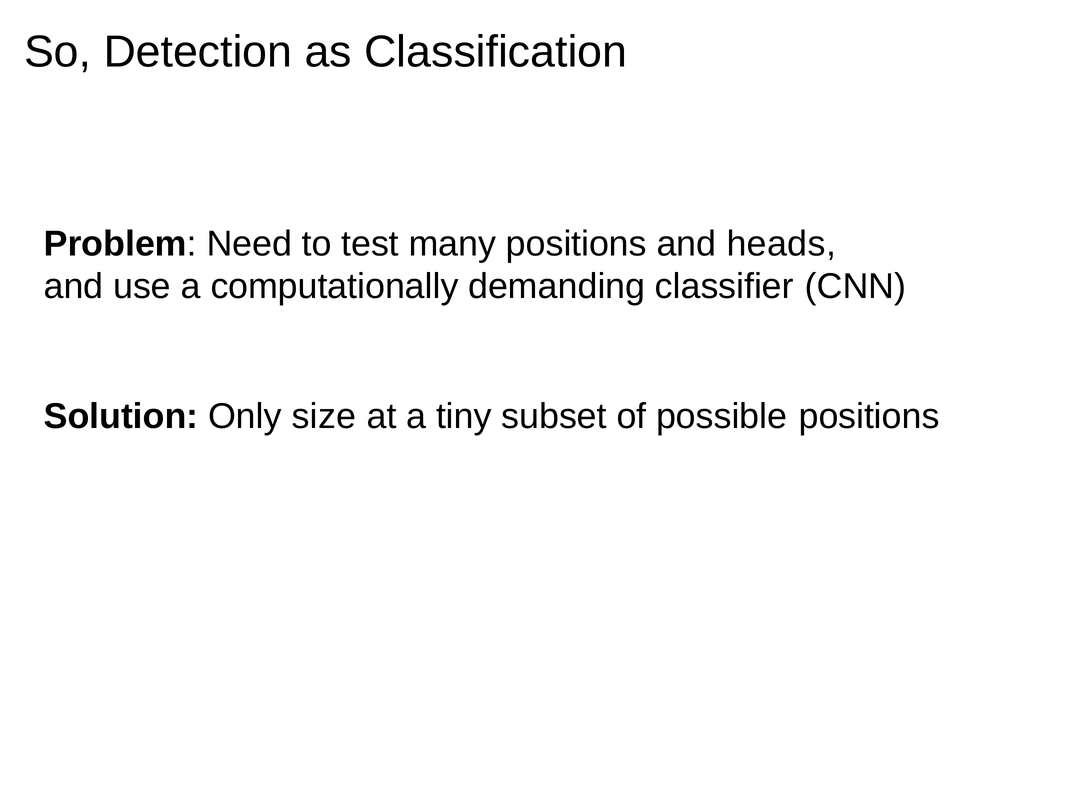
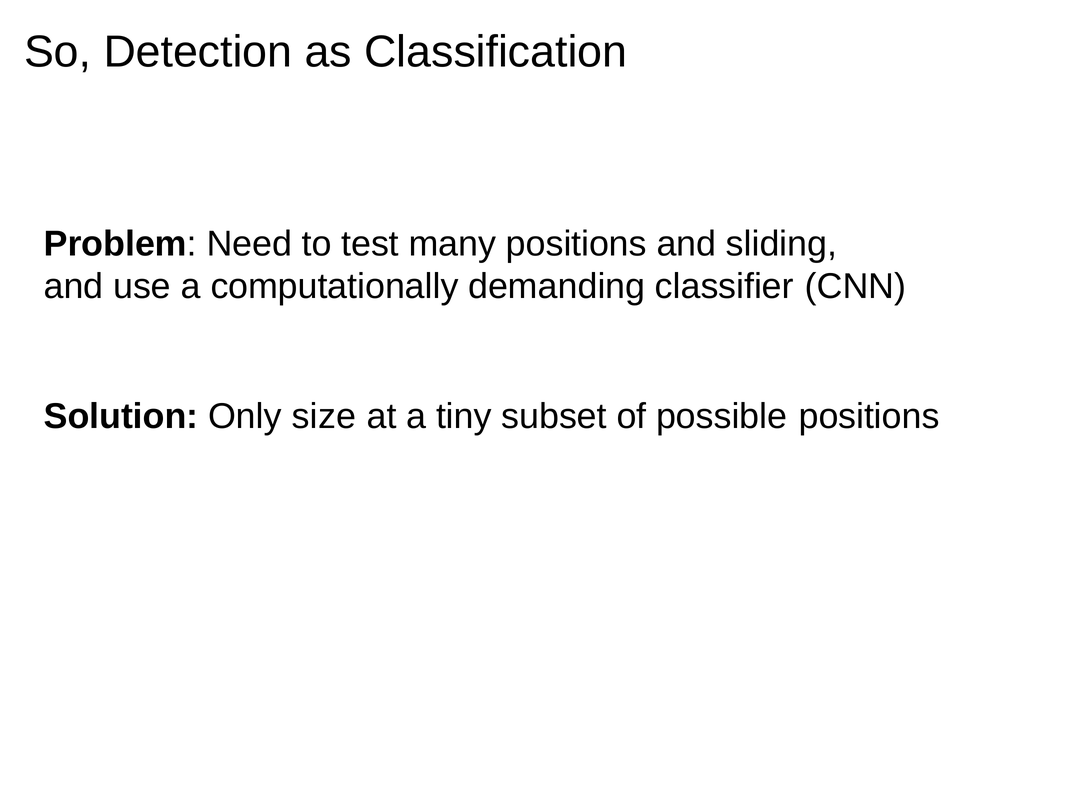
heads: heads -> sliding
